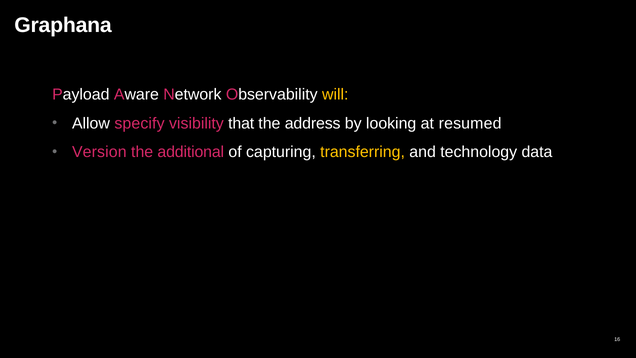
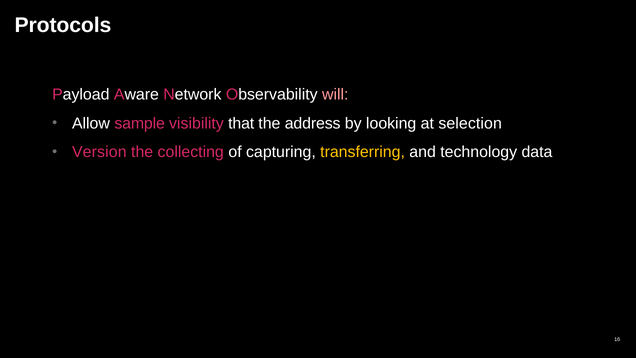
Graphana: Graphana -> Protocols
will colour: yellow -> pink
specify: specify -> sample
resumed: resumed -> selection
additional: additional -> collecting
